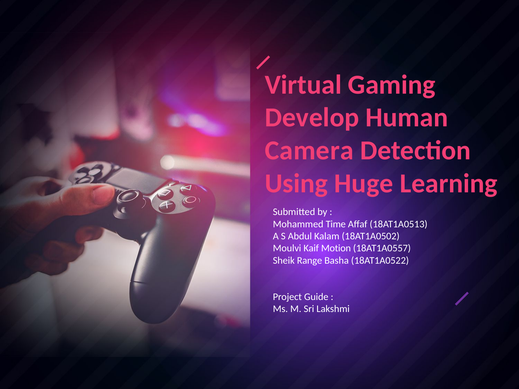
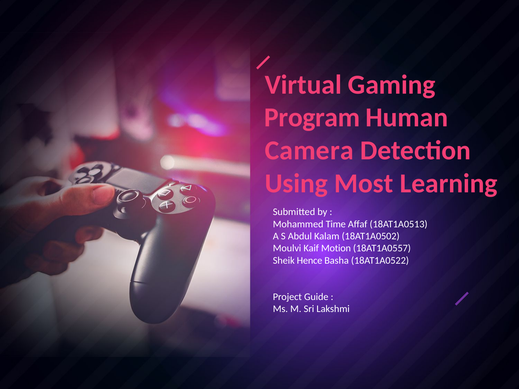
Develop: Develop -> Program
Huge: Huge -> Most
Range: Range -> Hence
